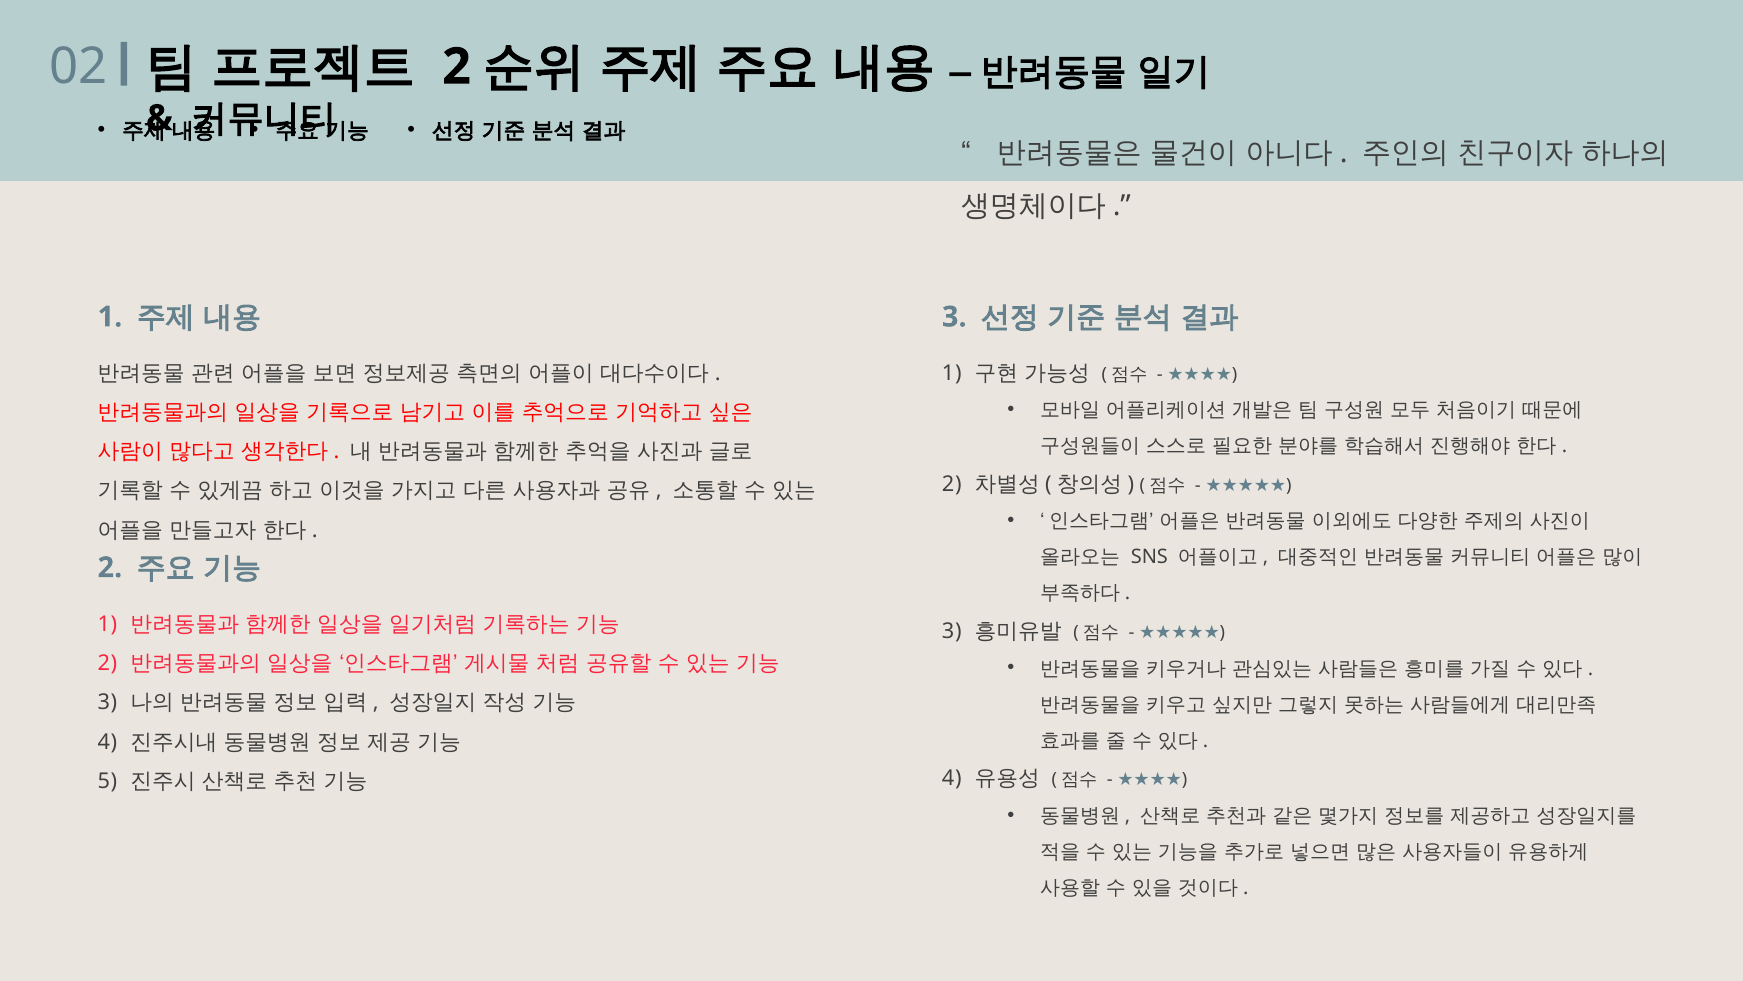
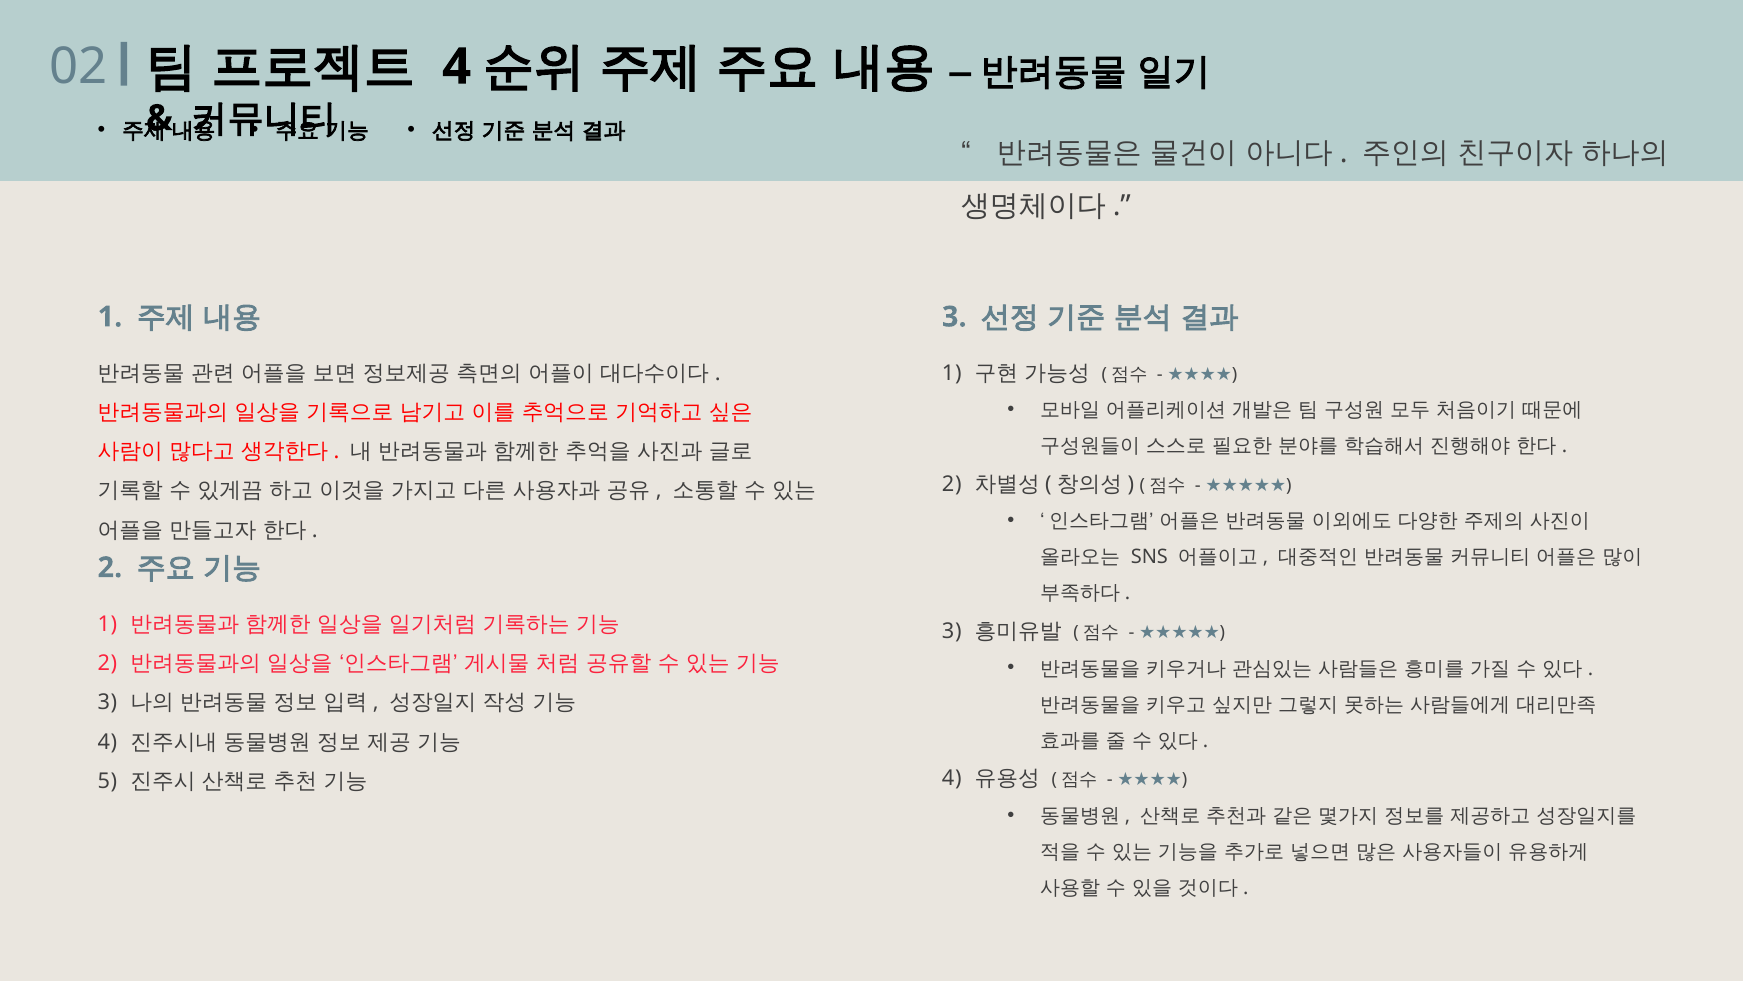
2 at (457, 67): 2 -> 4
